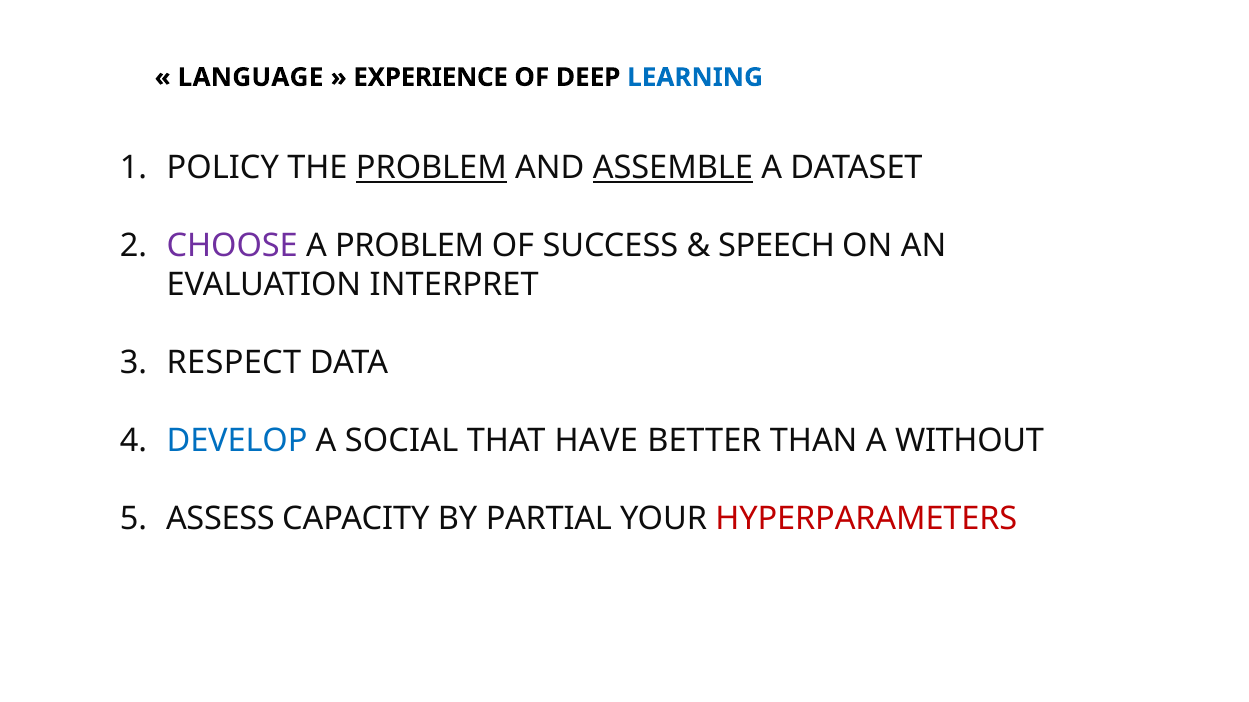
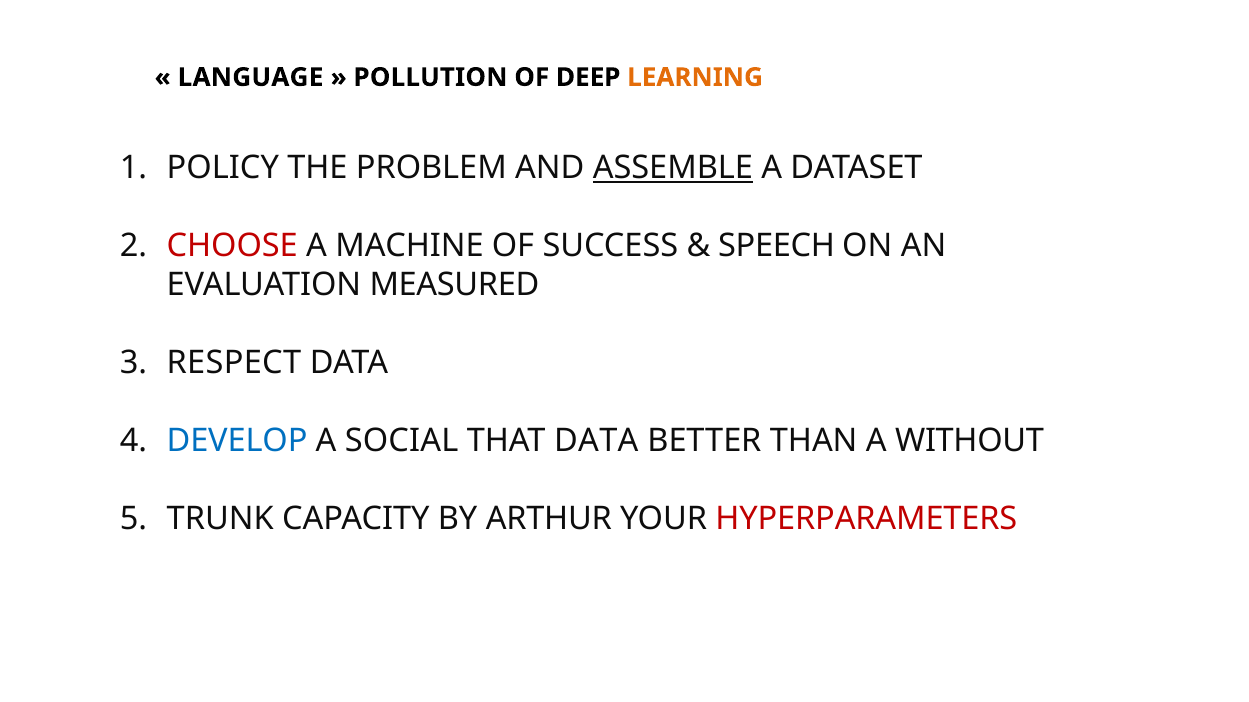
EXPERIENCE: EXPERIENCE -> POLLUTION
LEARNING colour: blue -> orange
PROBLEM at (431, 168) underline: present -> none
CHOOSE colour: purple -> red
A PROBLEM: PROBLEM -> MACHINE
INTERPRET: INTERPRET -> MEASURED
THAT HAVE: HAVE -> DATA
ASSESS: ASSESS -> TRUNK
PARTIAL: PARTIAL -> ARTHUR
